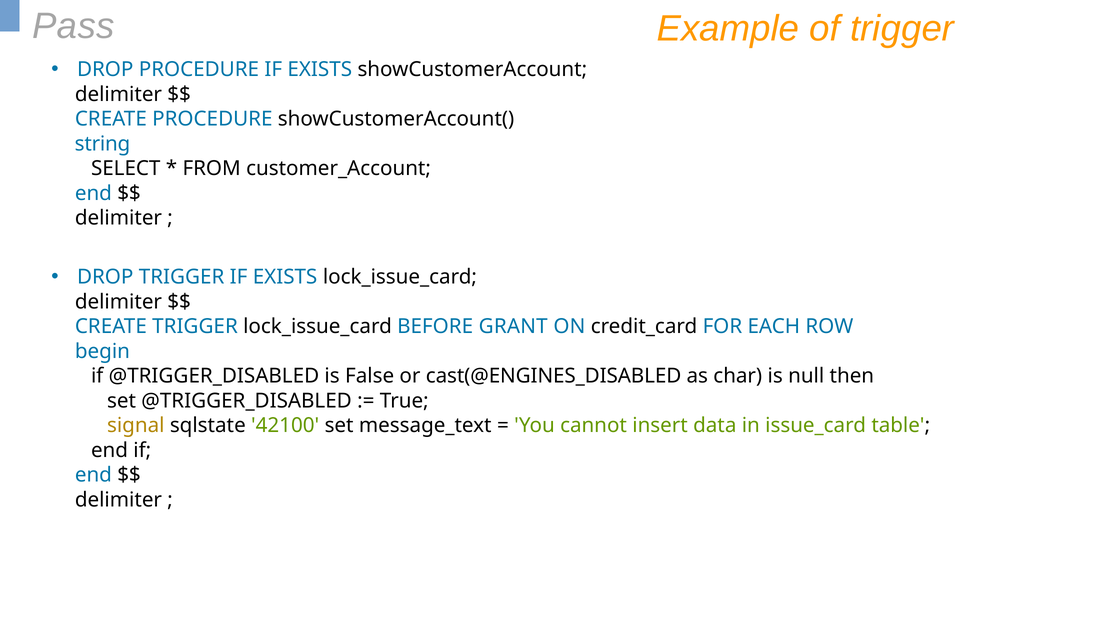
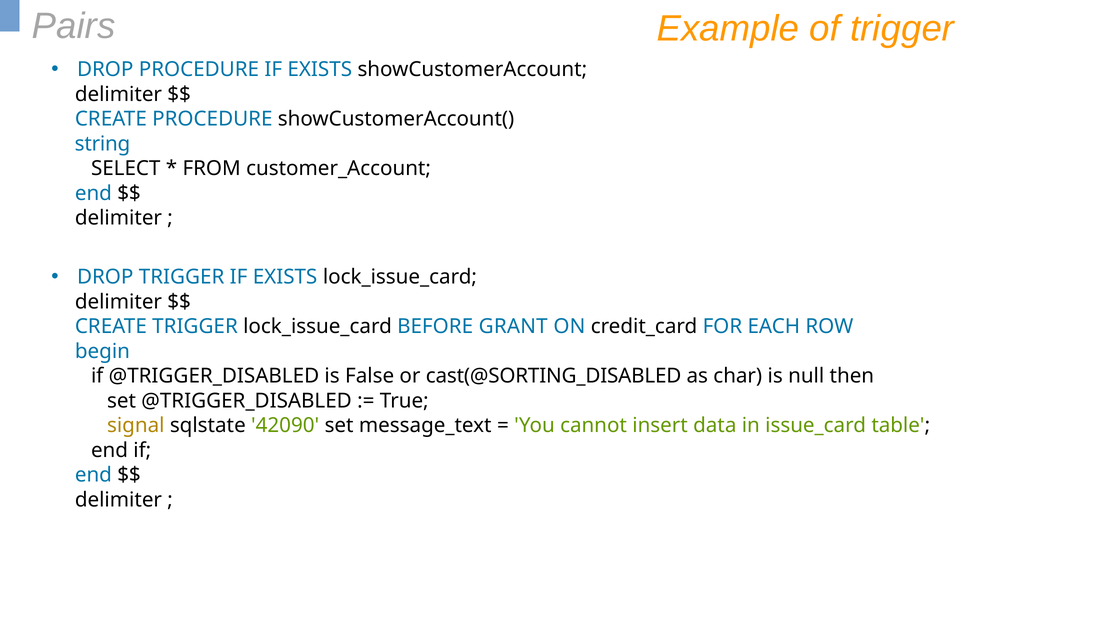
Pass: Pass -> Pairs
cast(@ENGINES_DISABLED: cast(@ENGINES_DISABLED -> cast(@SORTING_DISABLED
42100: 42100 -> 42090
